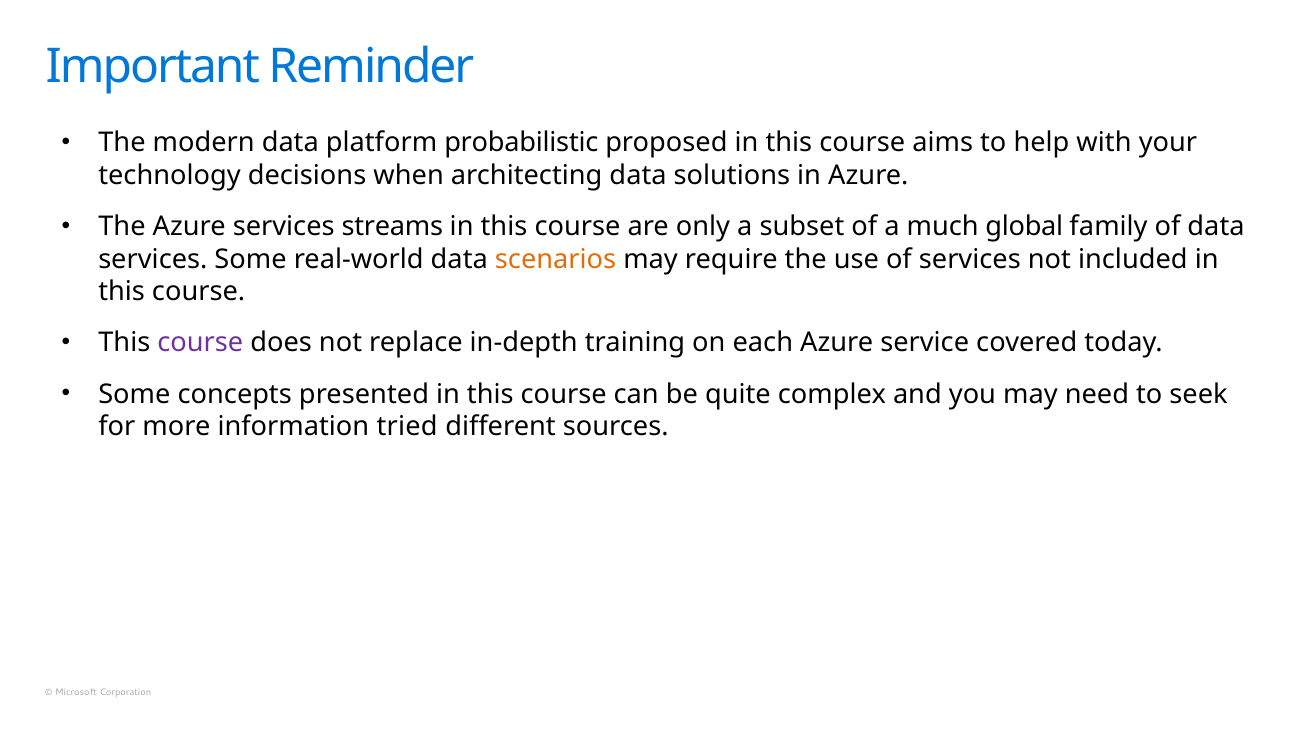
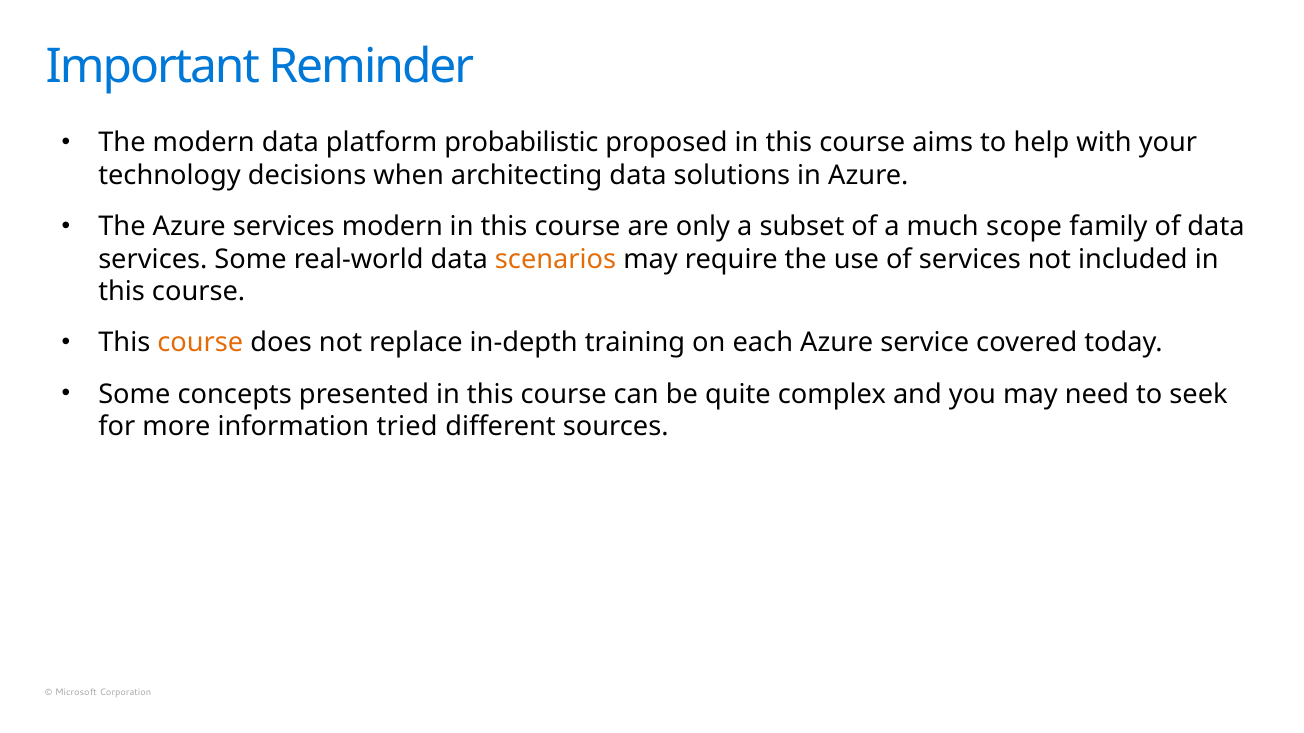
services streams: streams -> modern
global: global -> scope
course at (200, 343) colour: purple -> orange
